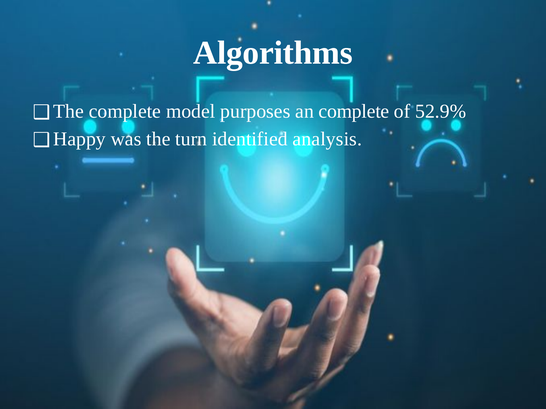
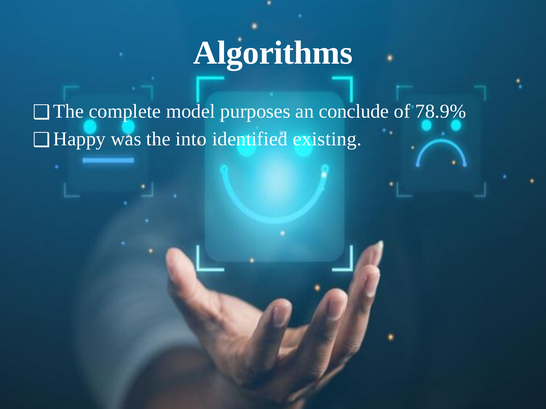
an complete: complete -> conclude
52.9%: 52.9% -> 78.9%
turn: turn -> into
analysis: analysis -> existing
